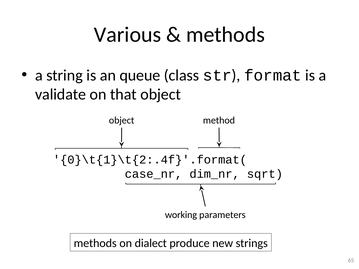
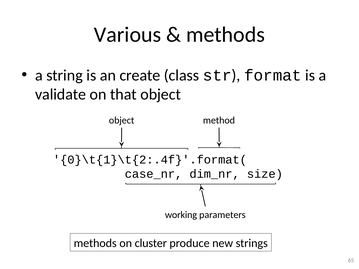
queue: queue -> create
sqrt: sqrt -> size
dialect: dialect -> cluster
